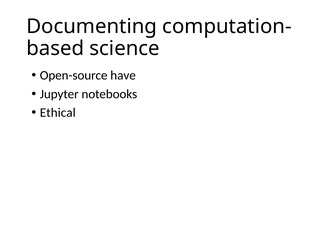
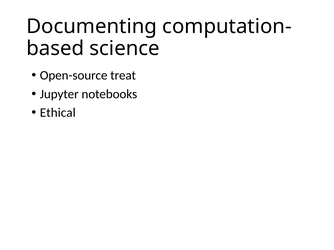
have: have -> treat
